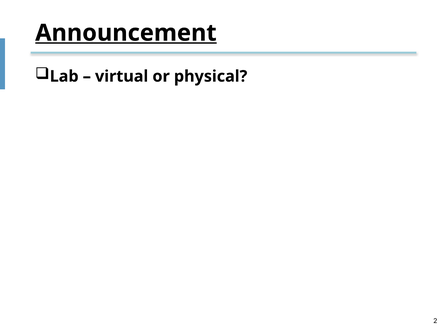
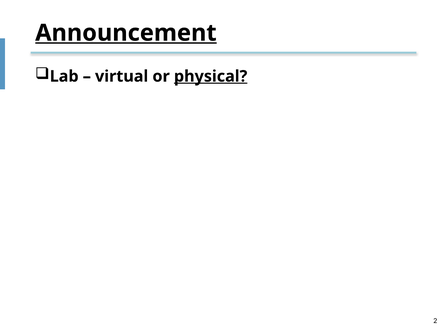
physical underline: none -> present
